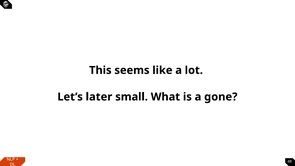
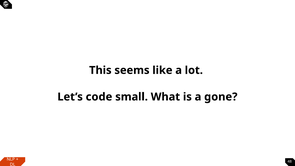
later: later -> code
